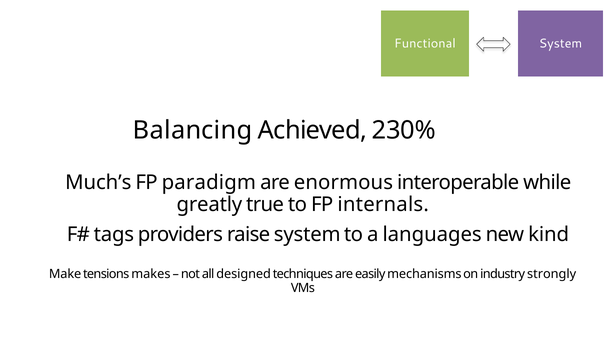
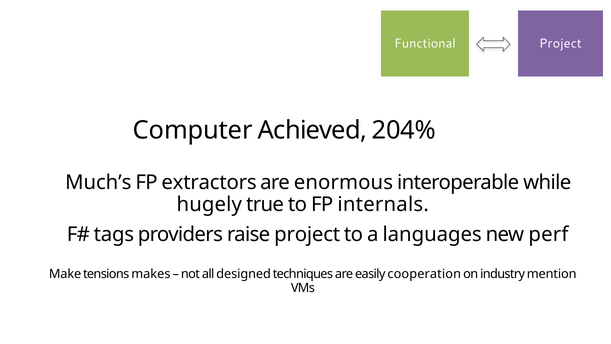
Functional System: System -> Project
Balancing: Balancing -> Computer
230%: 230% -> 204%
paradigm: paradigm -> extractors
greatly: greatly -> hugely
raise system: system -> project
kind: kind -> perf
mechanisms: mechanisms -> cooperation
strongly: strongly -> mention
